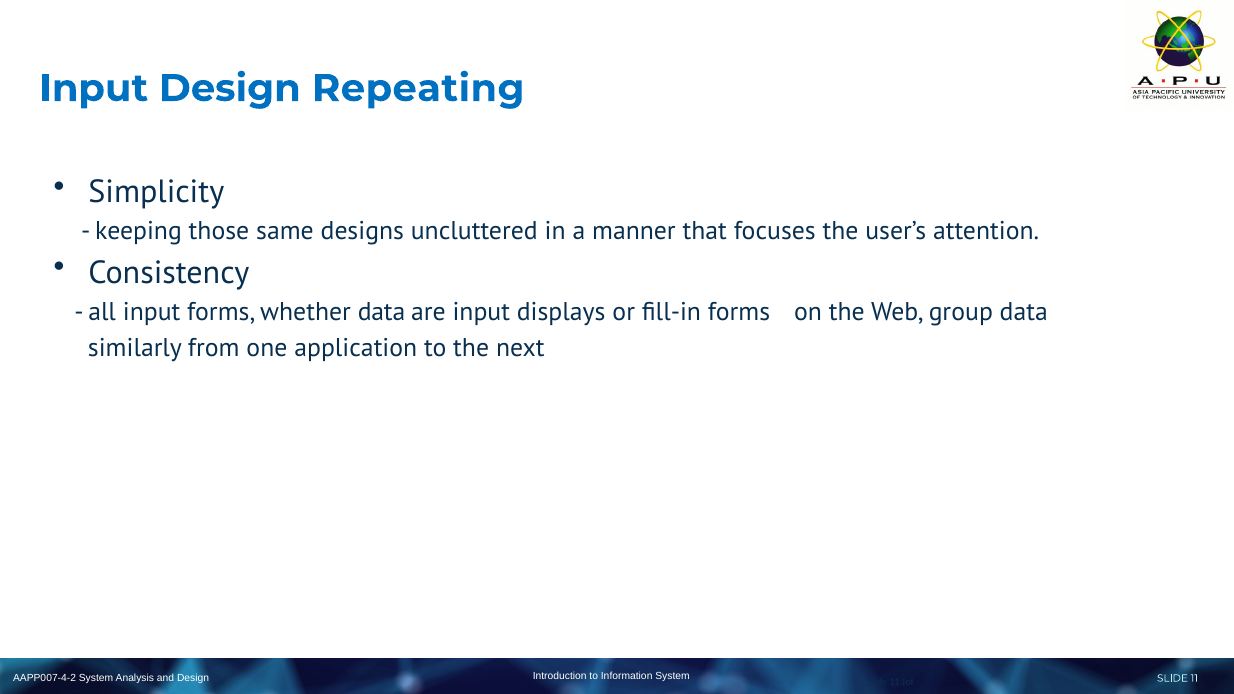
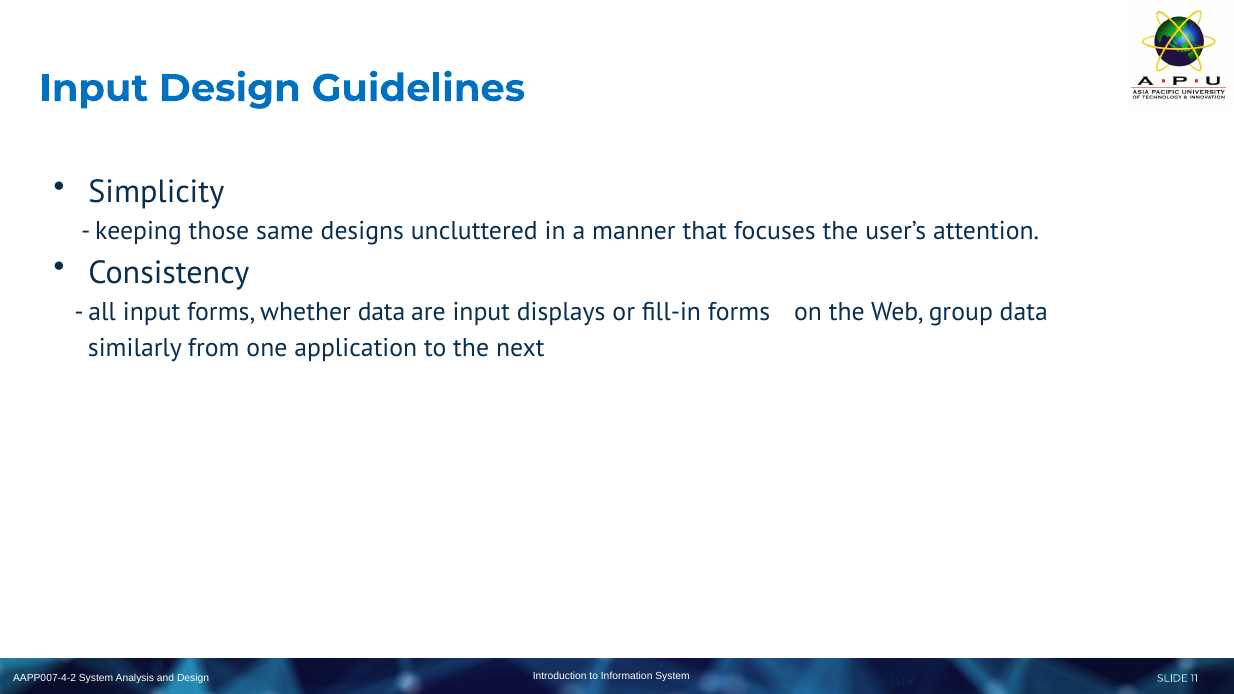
Repeating: Repeating -> Guidelines
